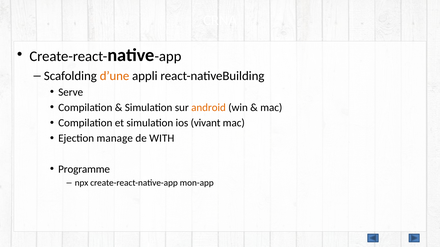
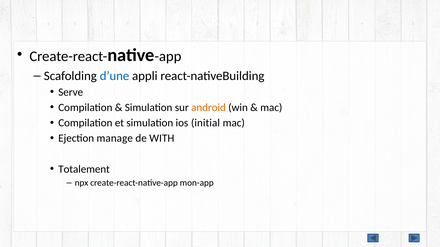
d’une colour: orange -> blue
vivant: vivant -> initial
Programme: Programme -> Totalement
